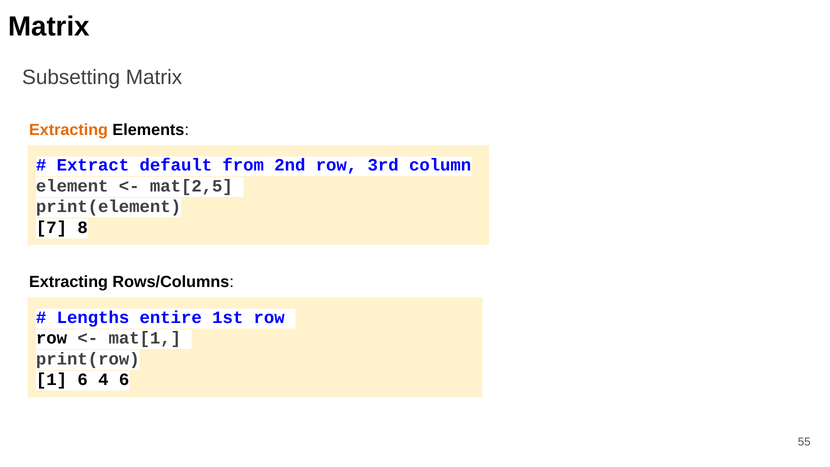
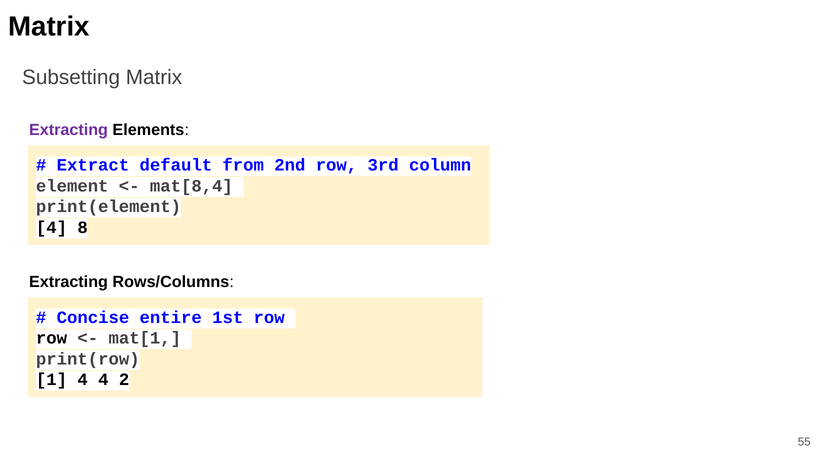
Extracting at (69, 130) colour: orange -> purple
mat[2,5: mat[2,5 -> mat[8,4
7 at (51, 227): 7 -> 4
Lengths: Lengths -> Concise
1 6: 6 -> 4
4 6: 6 -> 2
